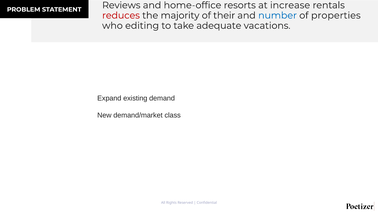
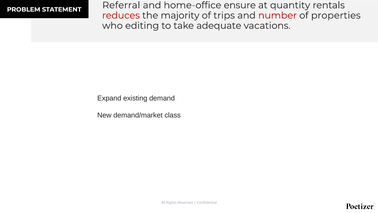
Reviews: Reviews -> Referral
resorts: resorts -> ensure
increase: increase -> quantity
their: their -> trips
number colour: blue -> red
